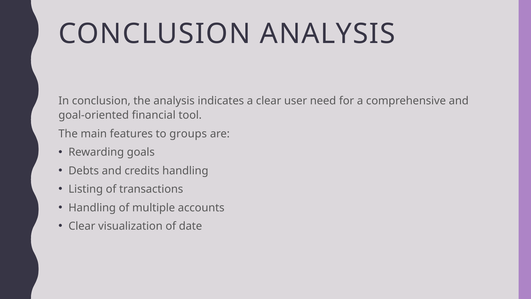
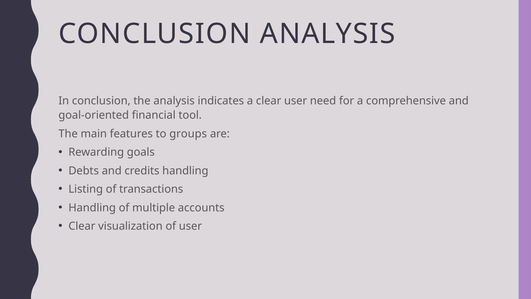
of date: date -> user
